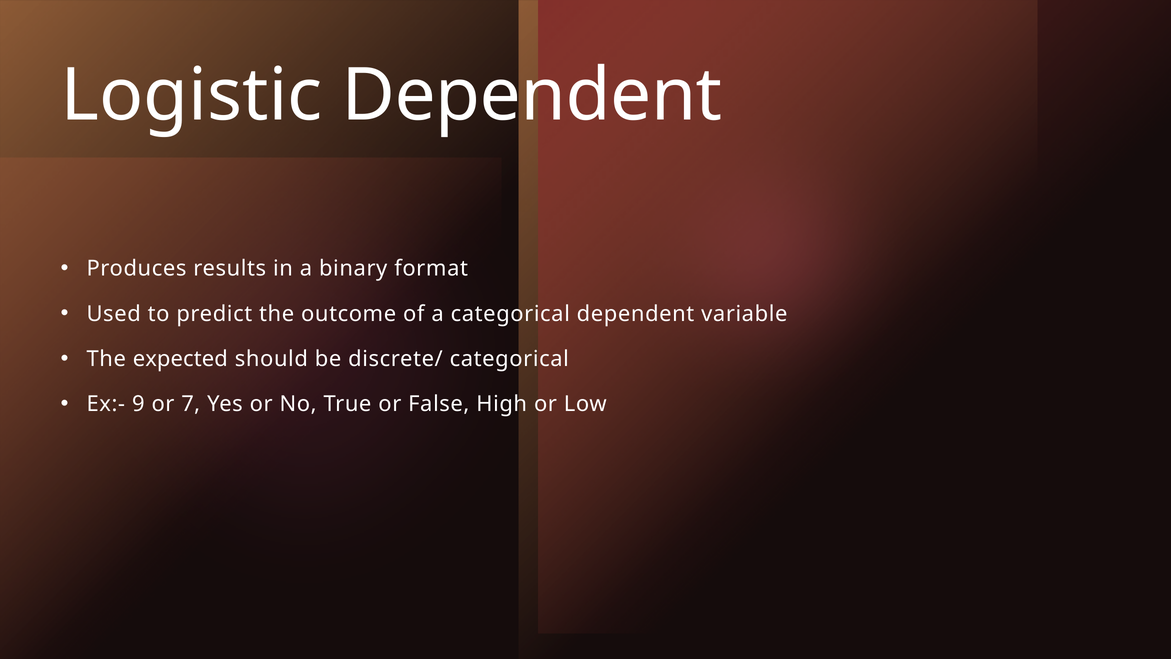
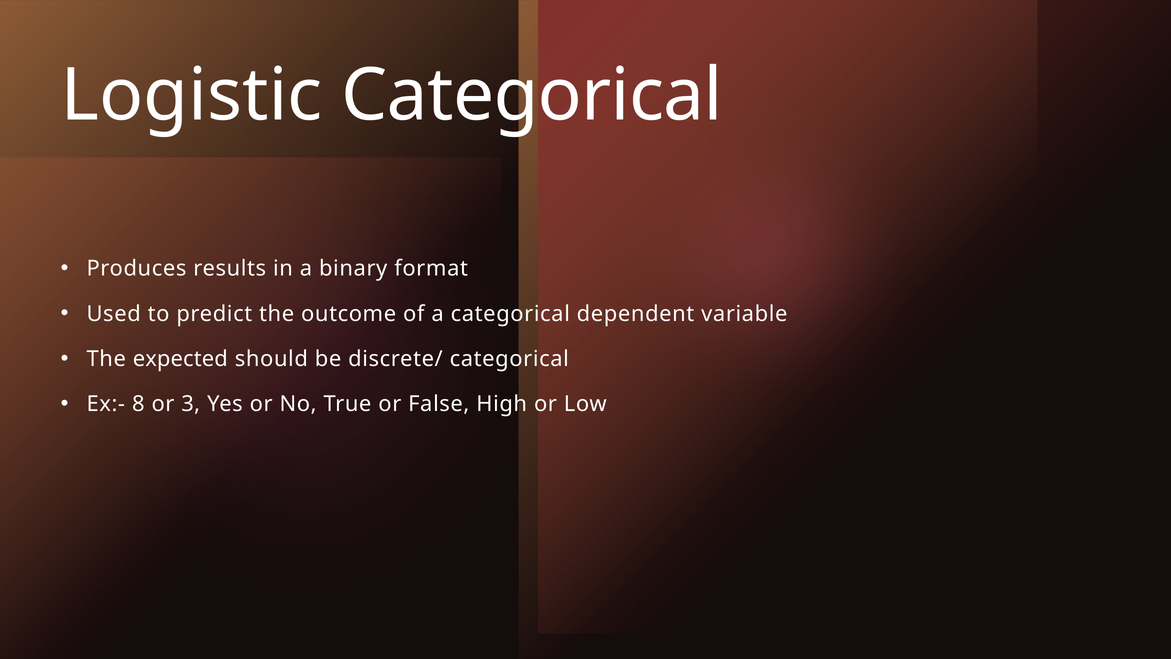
Logistic Dependent: Dependent -> Categorical
9: 9 -> 8
7: 7 -> 3
